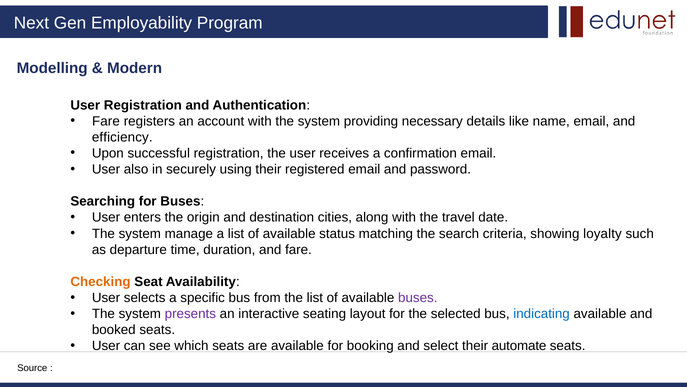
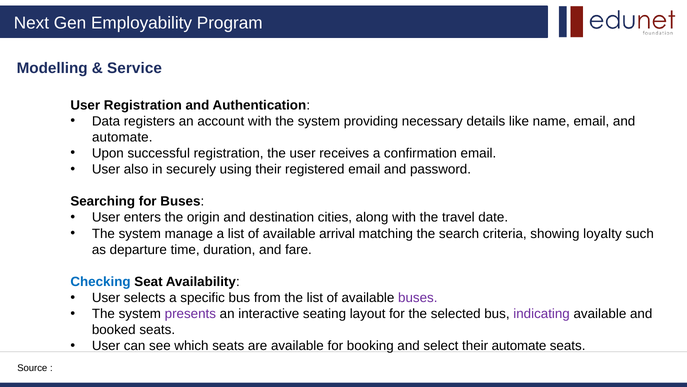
Modern: Modern -> Service
Fare at (106, 121): Fare -> Data
efficiency at (122, 137): efficiency -> automate
status: status -> arrival
Checking colour: orange -> blue
indicating colour: blue -> purple
